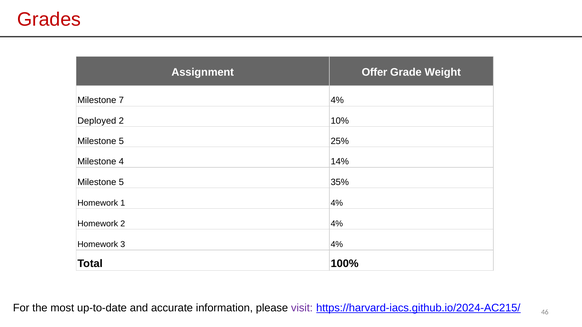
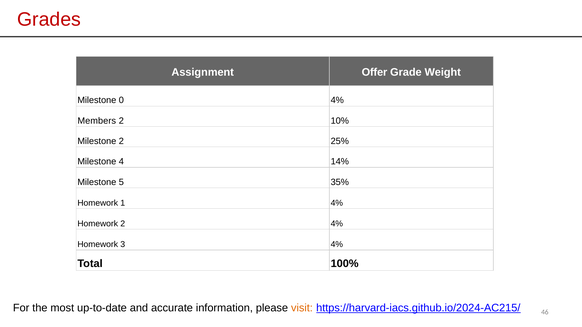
7: 7 -> 0
Deployed: Deployed -> Members
5 at (121, 141): 5 -> 2
visit colour: purple -> orange
